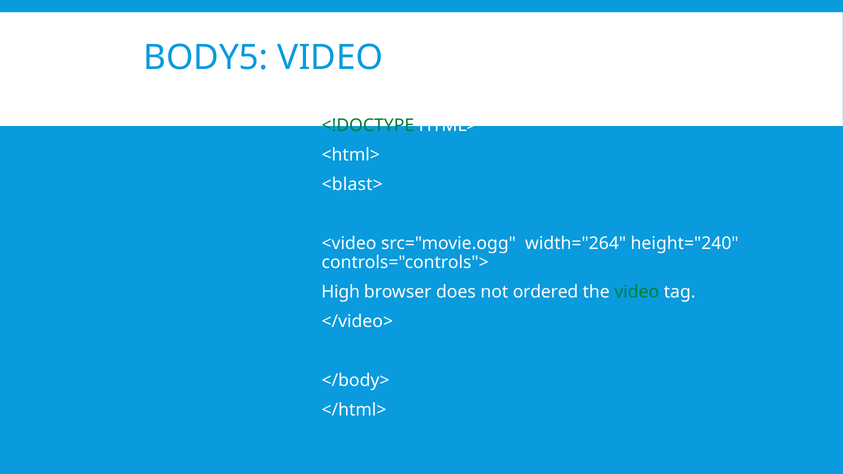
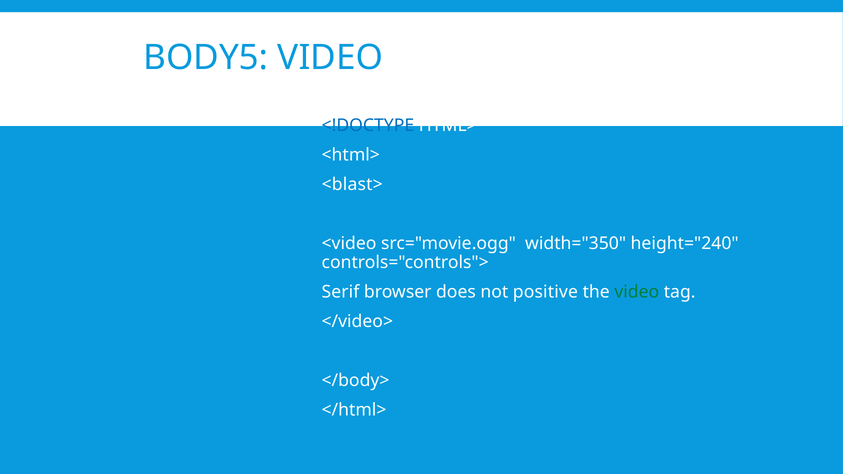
<!DOCTYPE colour: green -> blue
width="264: width="264 -> width="350
High: High -> Serif
ordered: ordered -> positive
